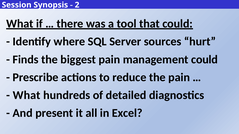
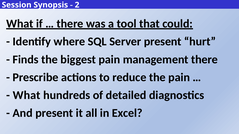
Server sources: sources -> present
management could: could -> there
